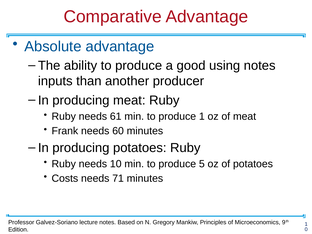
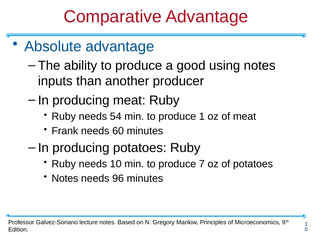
61: 61 -> 54
5: 5 -> 7
Costs at (65, 178): Costs -> Notes
71: 71 -> 96
